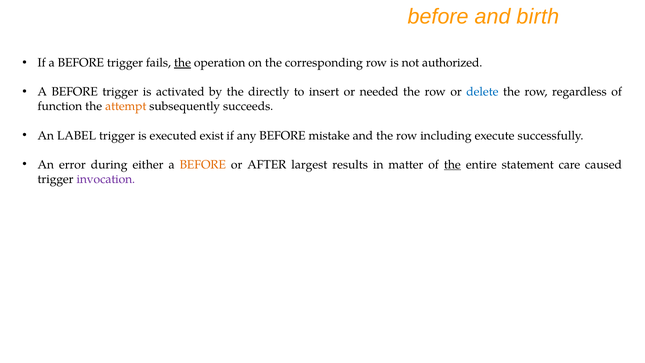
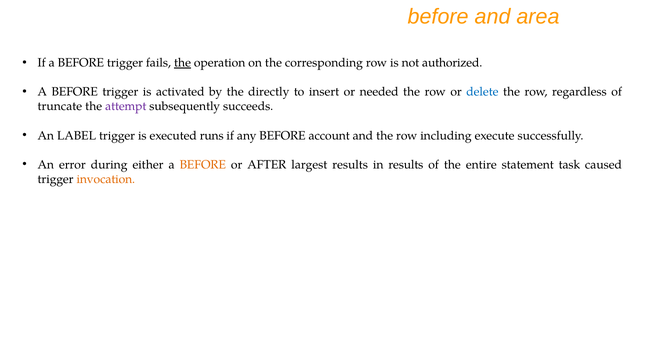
birth: birth -> area
function: function -> truncate
attempt colour: orange -> purple
exist: exist -> runs
mistake: mistake -> account
in matter: matter -> results
the at (452, 164) underline: present -> none
care: care -> task
invocation colour: purple -> orange
